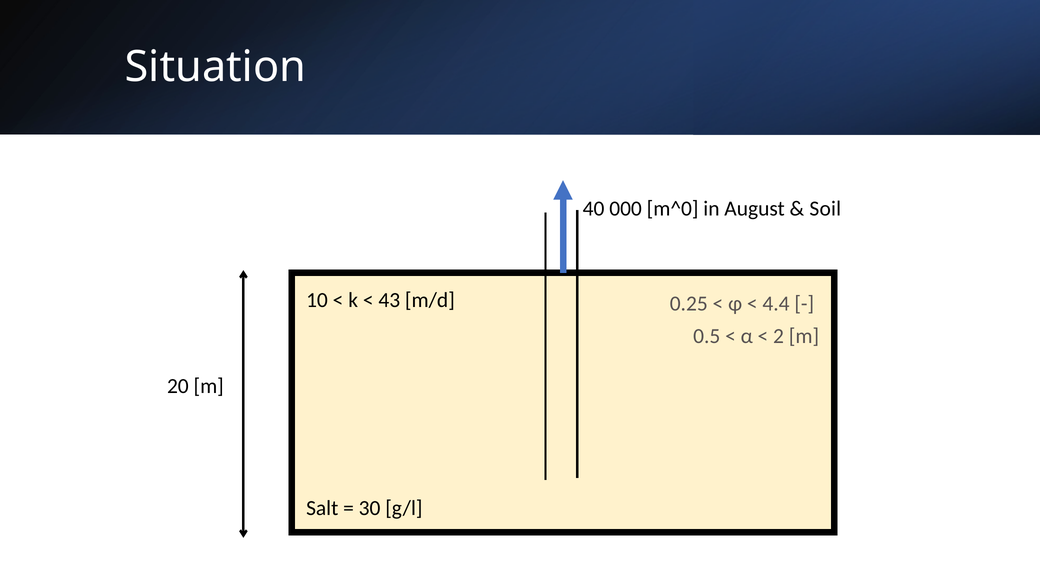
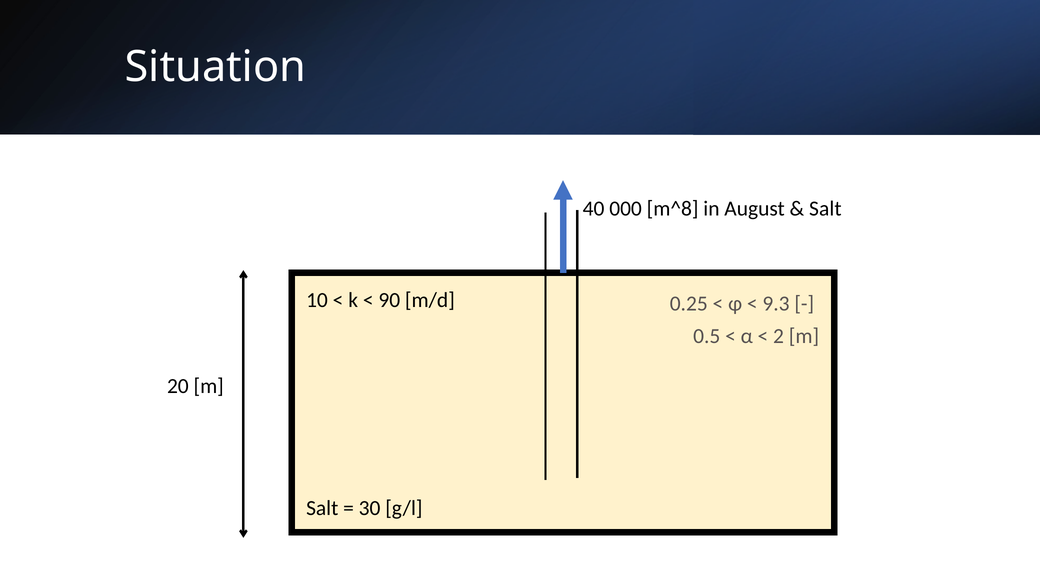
m^0: m^0 -> m^8
Soil at (825, 209): Soil -> Salt
43: 43 -> 90
4.4: 4.4 -> 9.3
